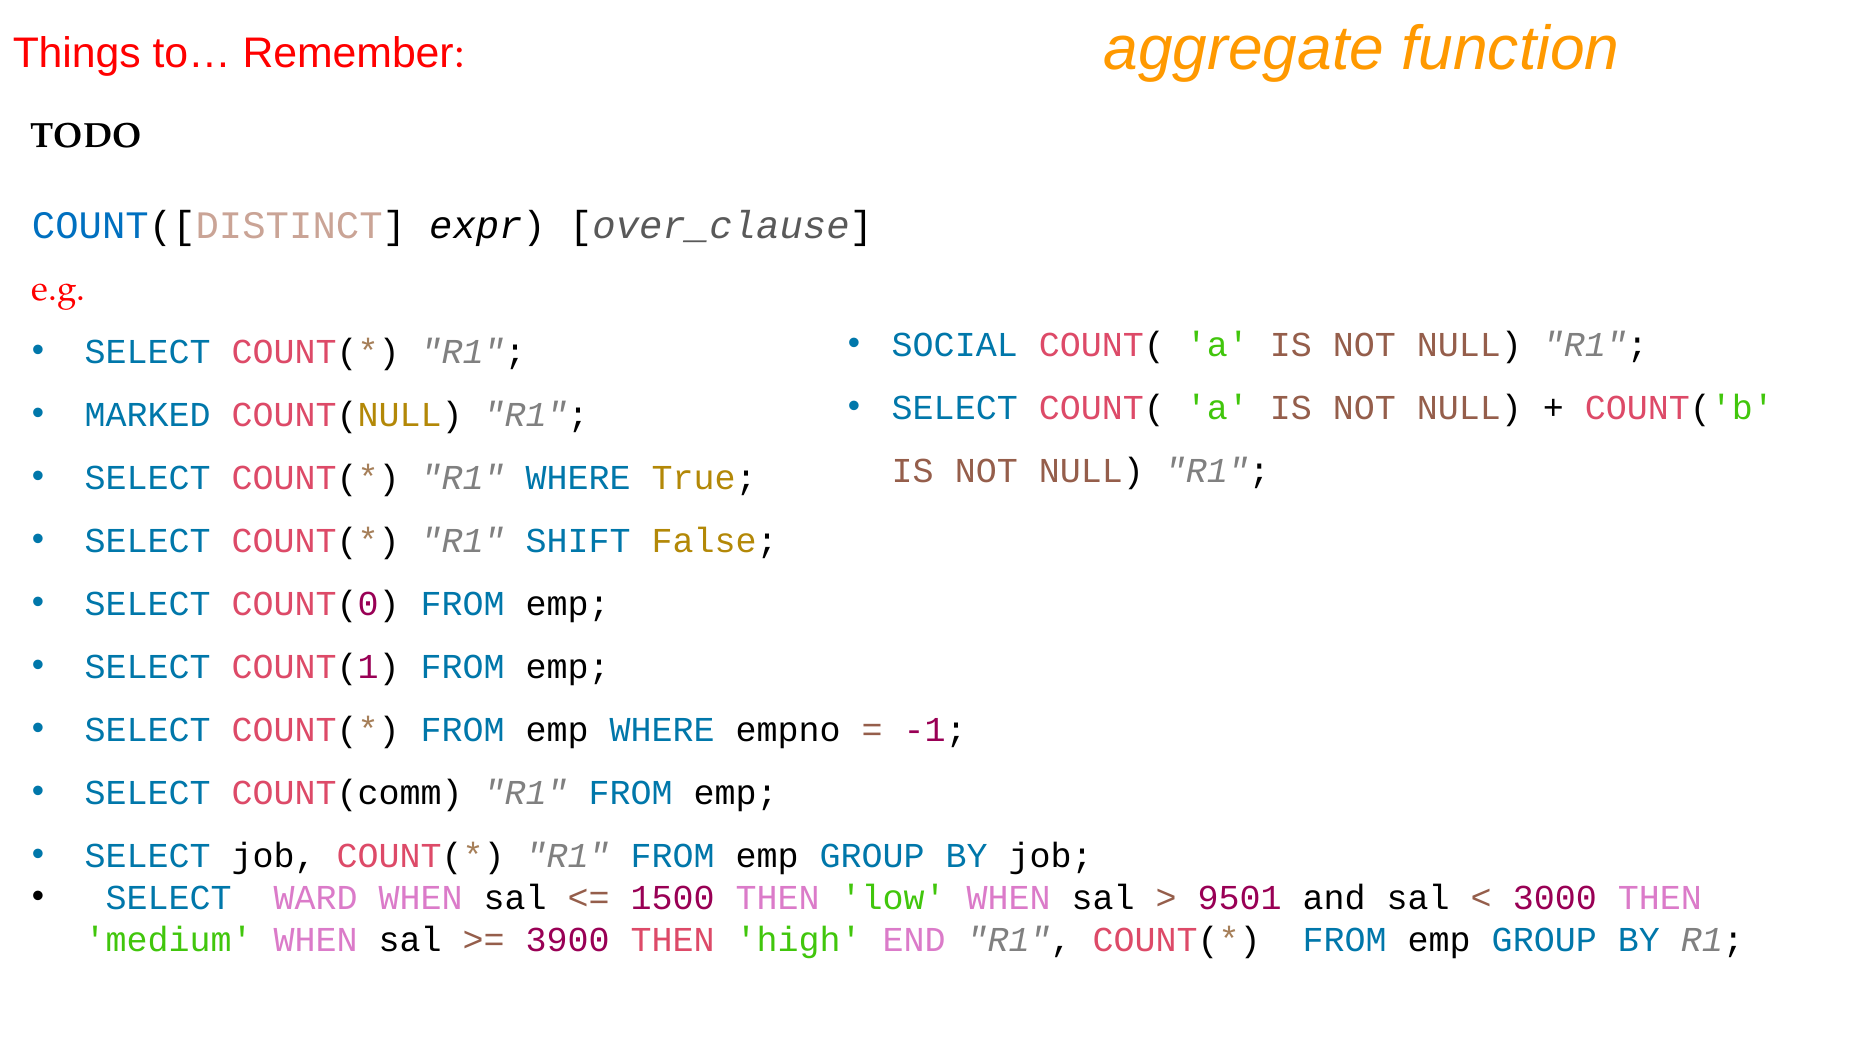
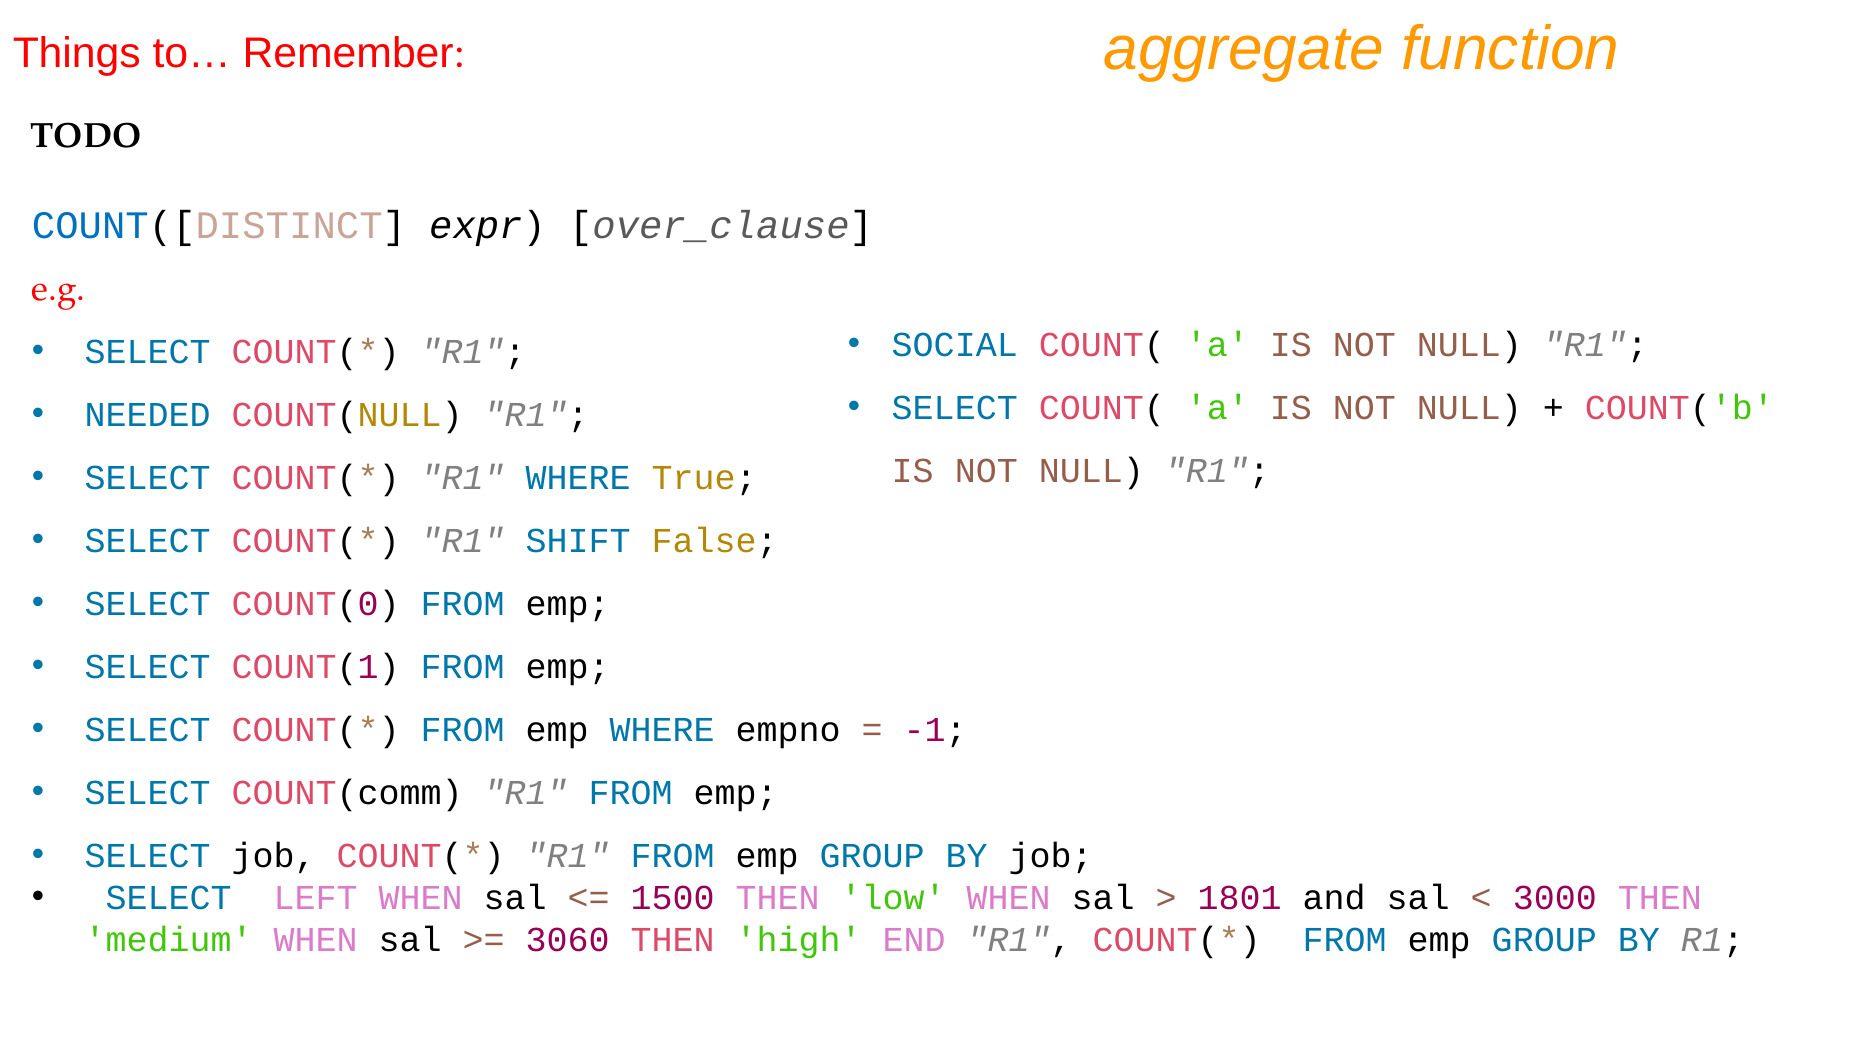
MARKED: MARKED -> NEEDED
WARD: WARD -> LEFT
9501: 9501 -> 1801
3900: 3900 -> 3060
